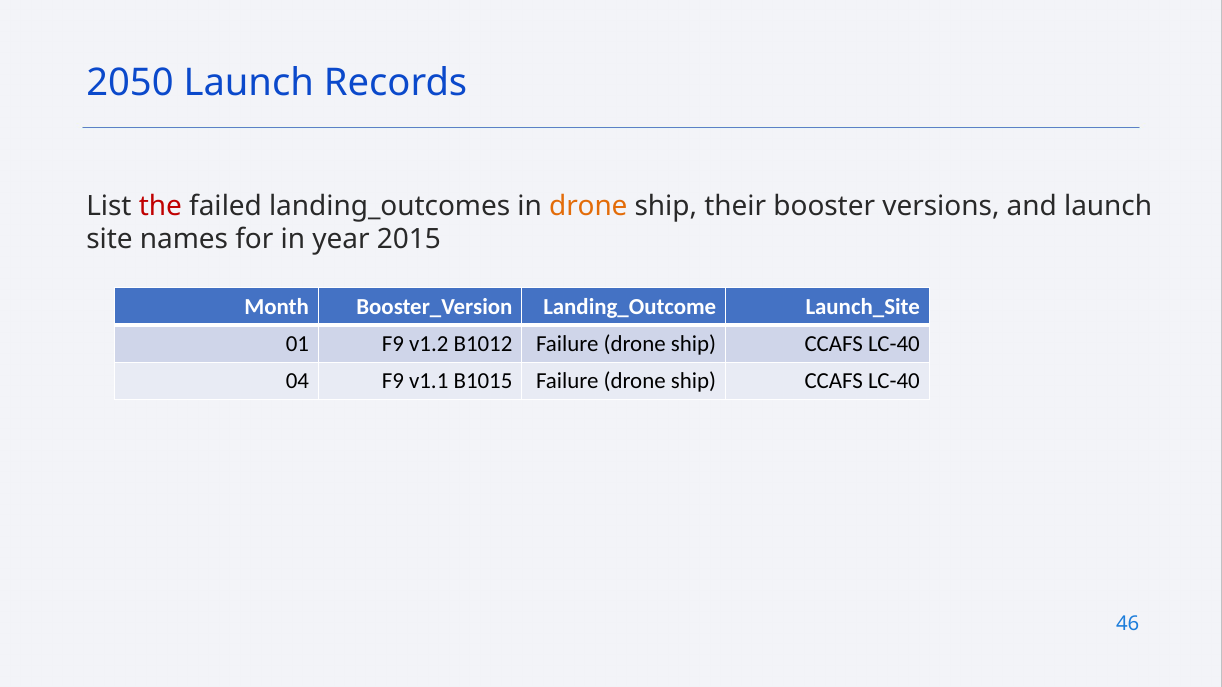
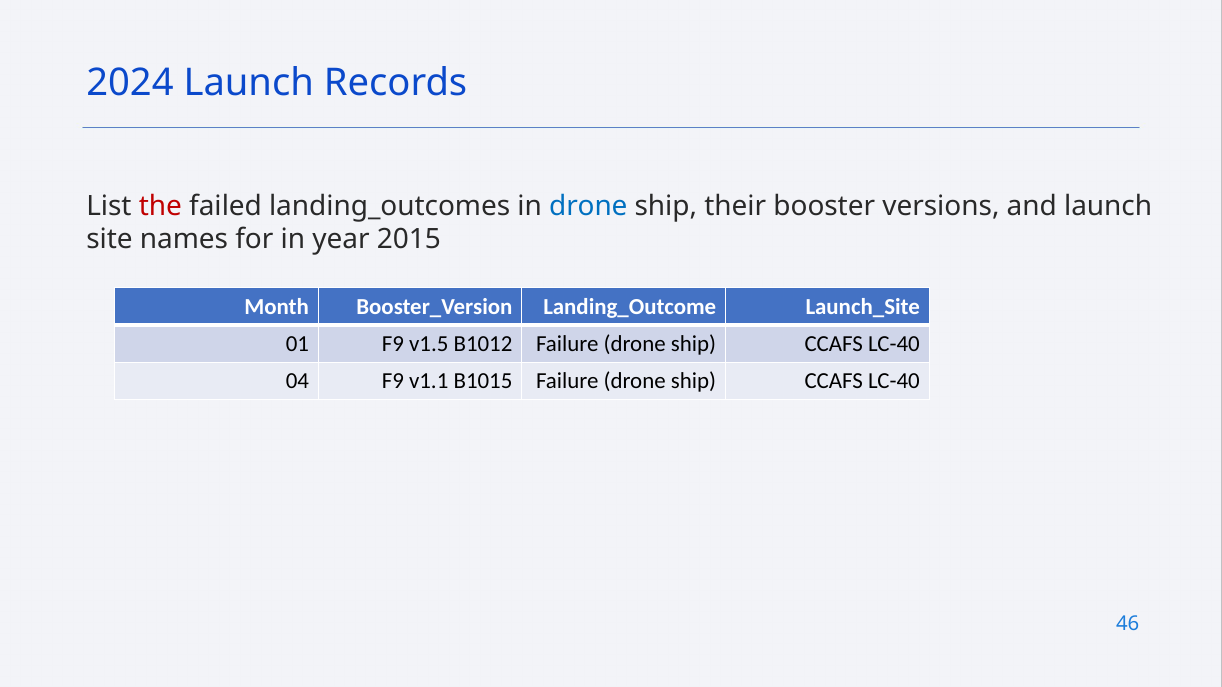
2050: 2050 -> 2024
drone at (588, 206) colour: orange -> blue
v1.2: v1.2 -> v1.5
